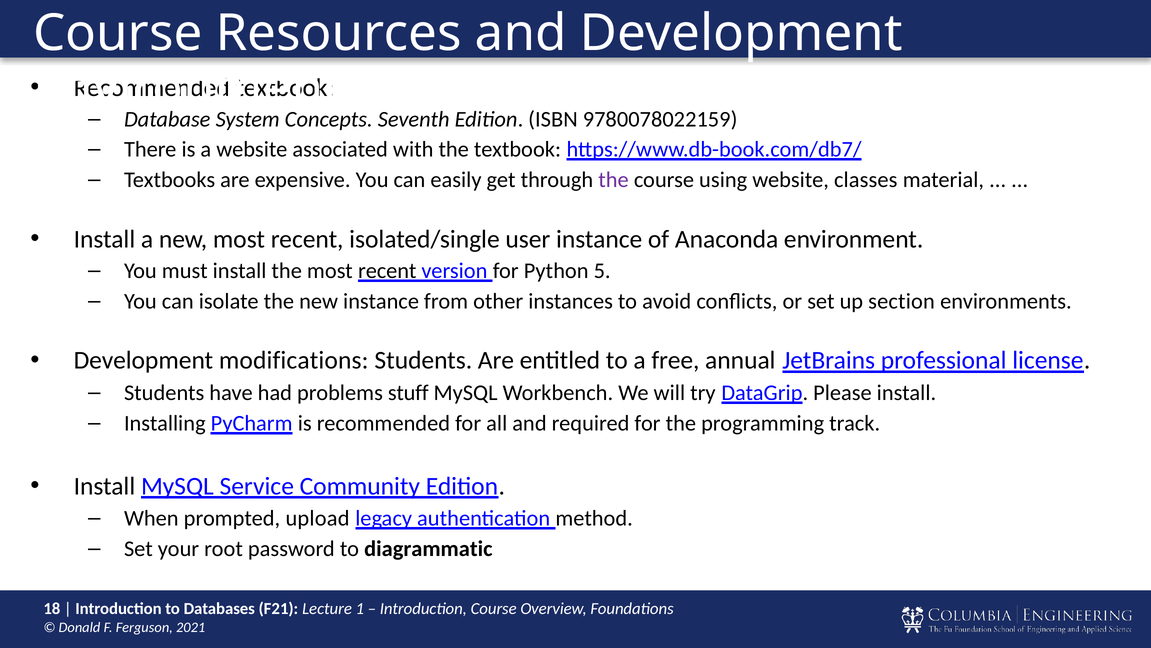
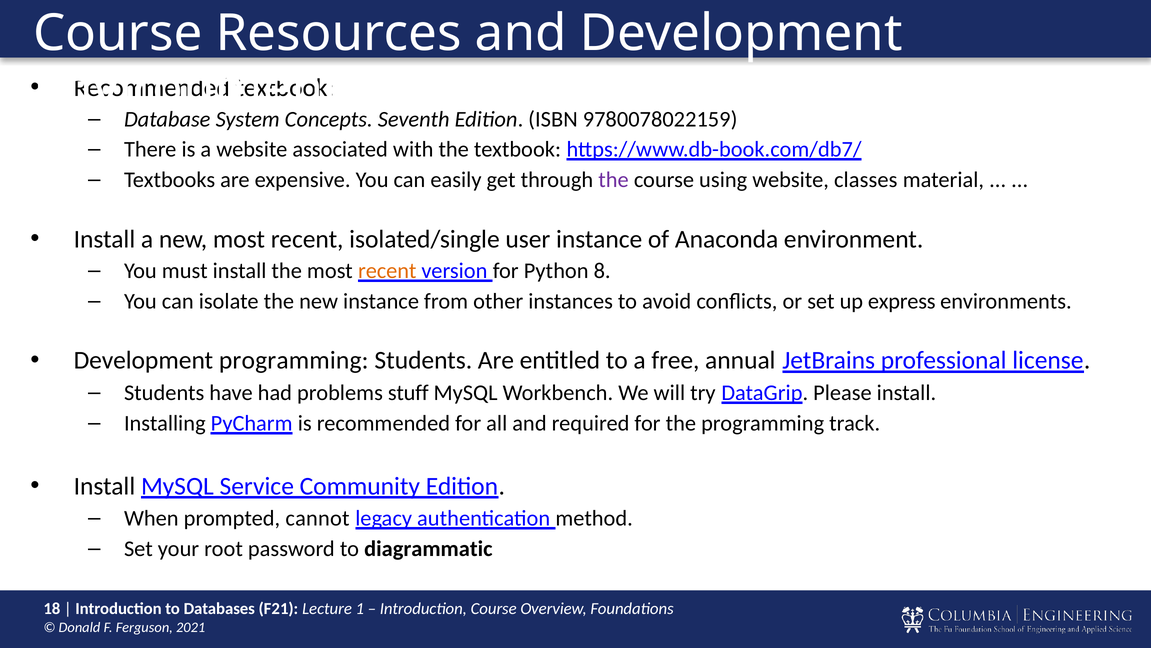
recent at (387, 271) colour: black -> orange
5: 5 -> 8
section: section -> express
Development modifications: modifications -> programming
upload: upload -> cannot
